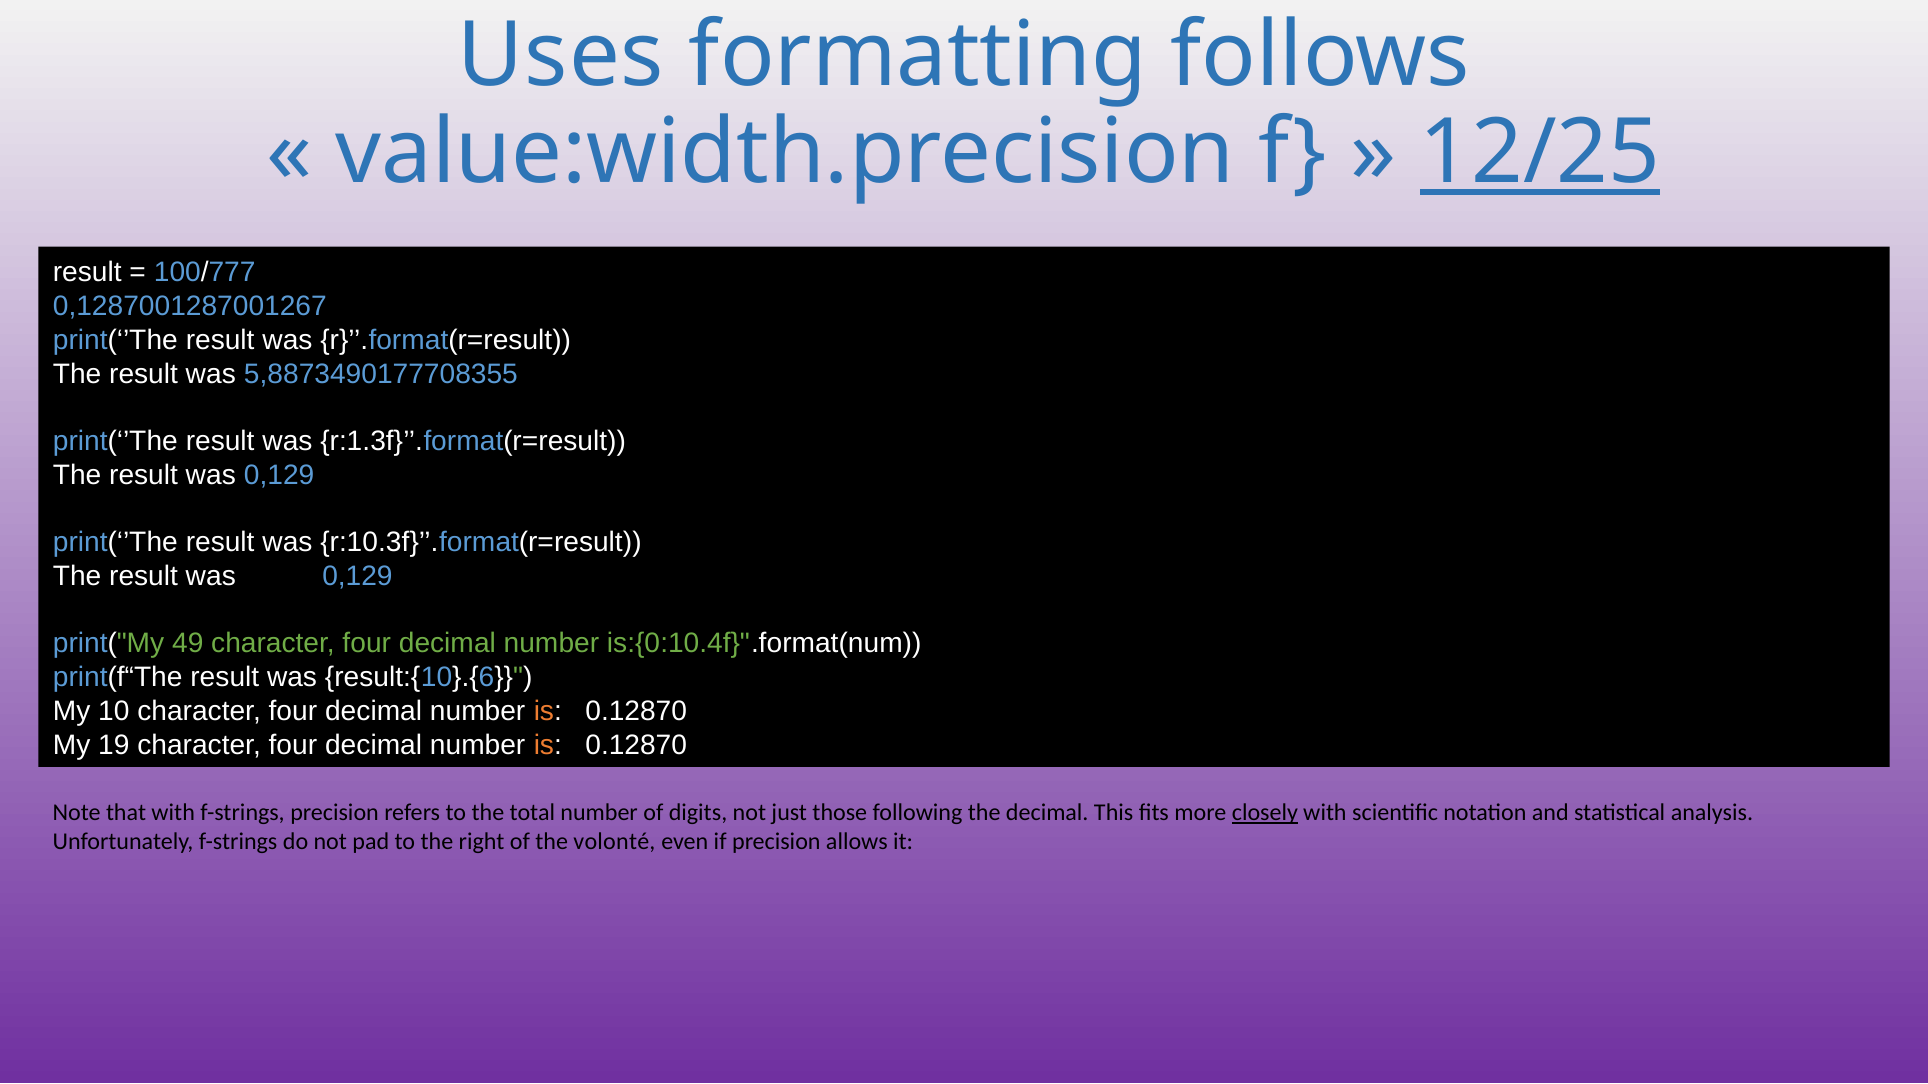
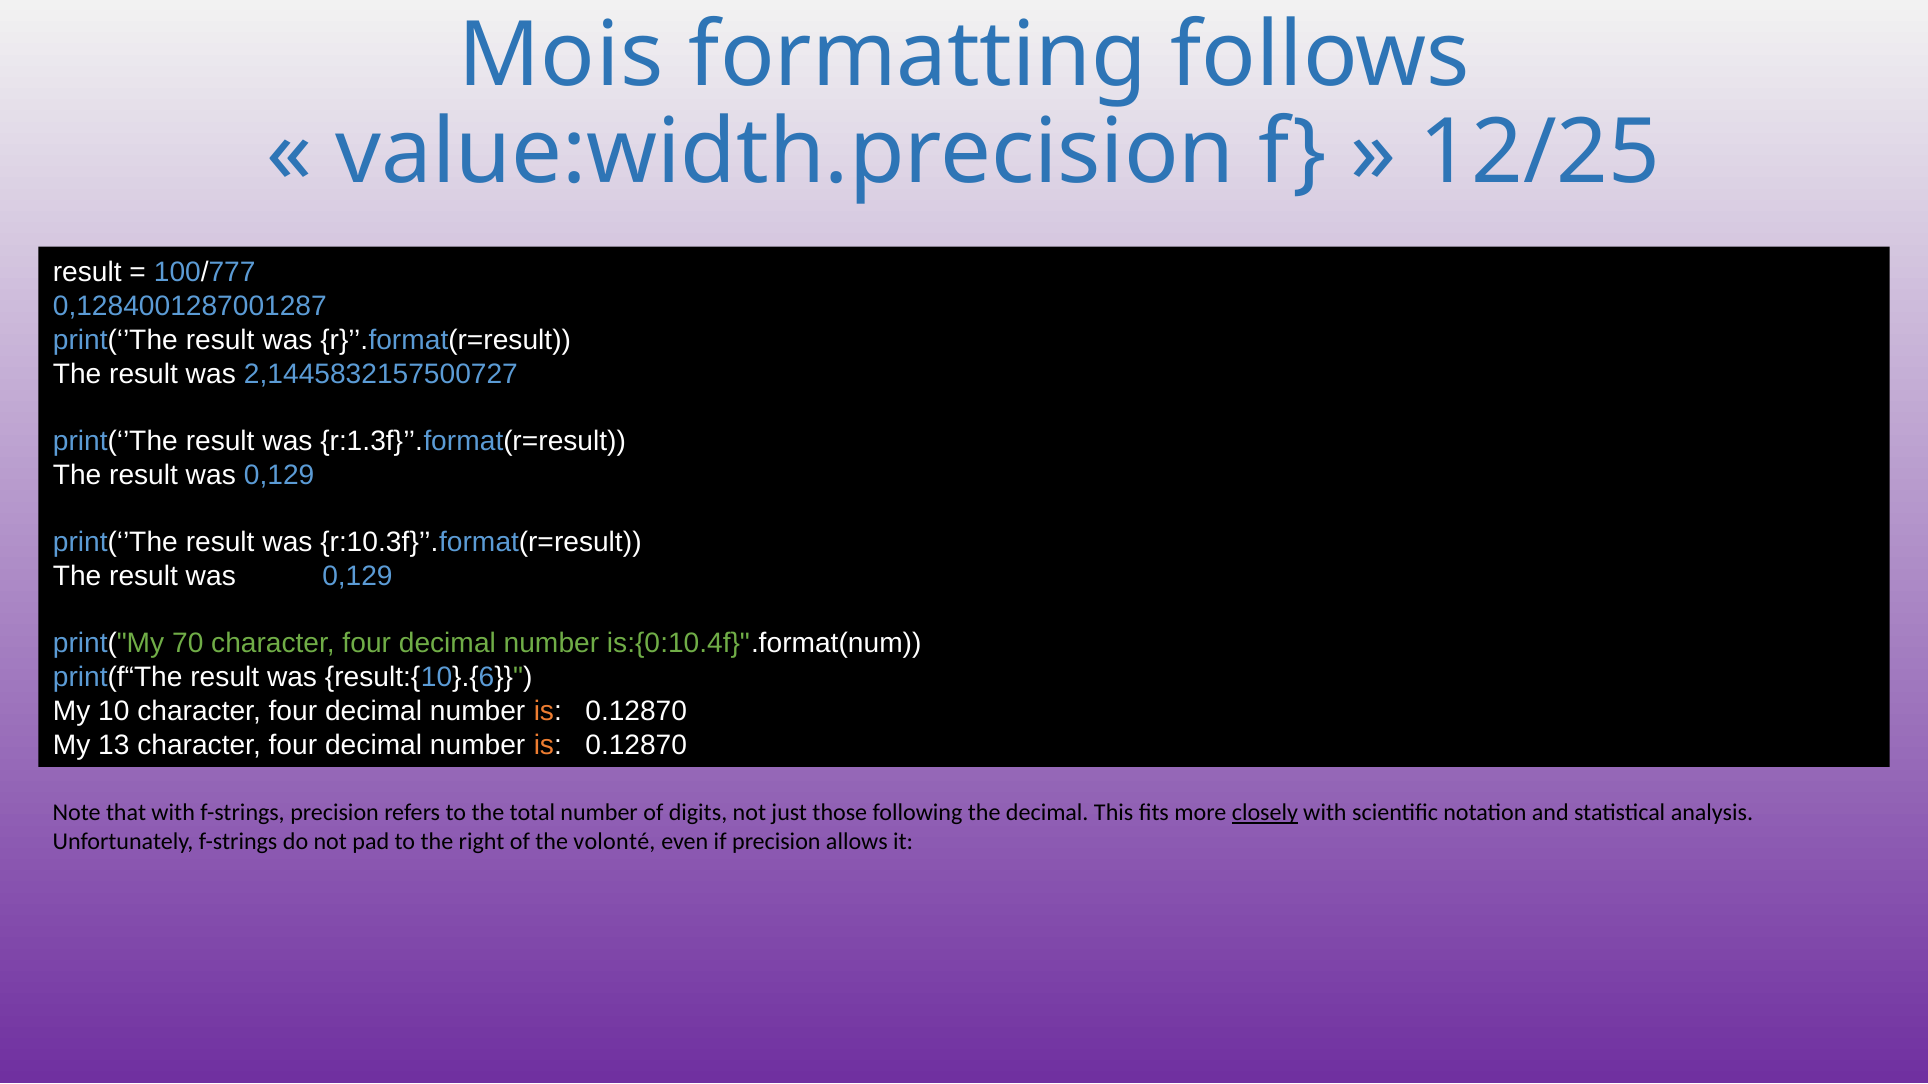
Uses: Uses -> Mois
12/25 underline: present -> none
0,1287001287001267: 0,1287001287001267 -> 0,1284001287001287
5,8873490177708355: 5,8873490177708355 -> 2,1445832157500727
49: 49 -> 70
19: 19 -> 13
